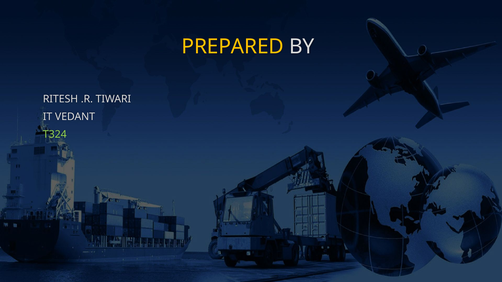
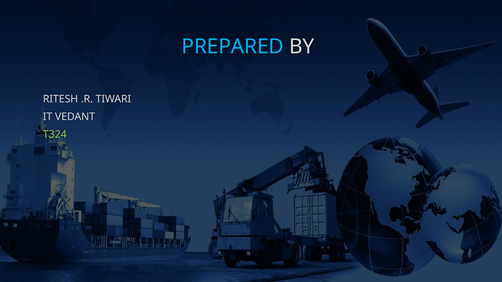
PREPARED colour: yellow -> light blue
